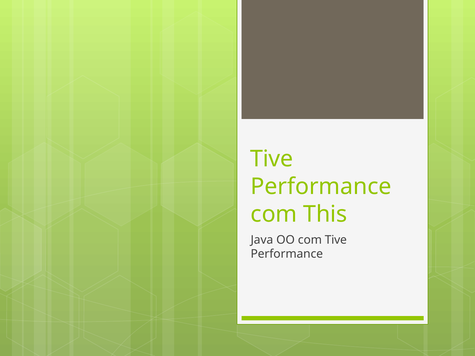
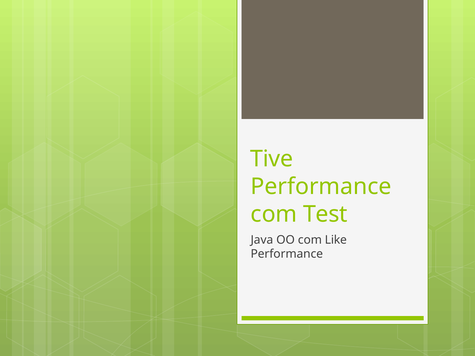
This: This -> Test
com Tive: Tive -> Like
